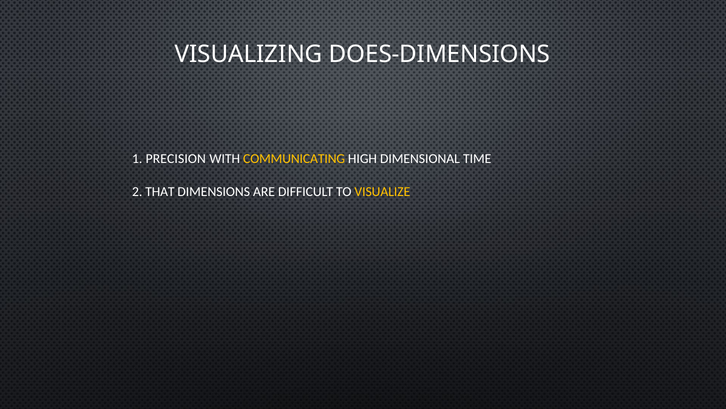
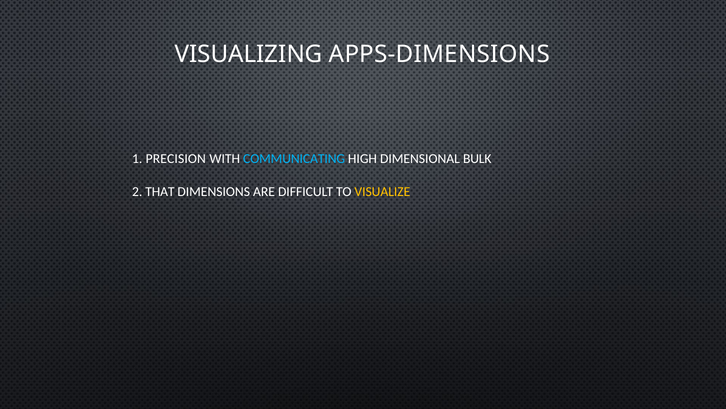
DOES-DIMENSIONS: DOES-DIMENSIONS -> APPS-DIMENSIONS
COMMUNICATING colour: yellow -> light blue
TIME: TIME -> BULK
